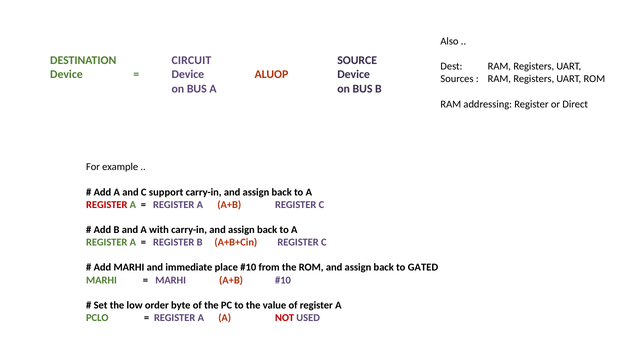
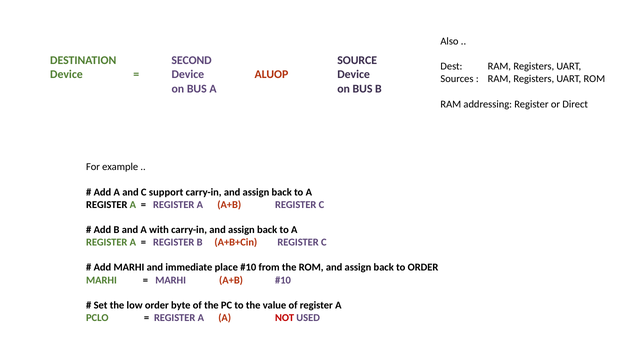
CIRCUIT: CIRCUIT -> SECOND
REGISTER at (107, 205) colour: red -> black
to GATED: GATED -> ORDER
